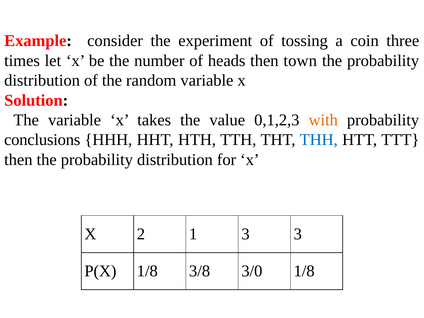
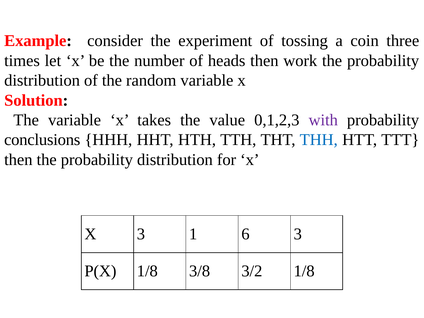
town: town -> work
with colour: orange -> purple
X 2: 2 -> 3
1 3: 3 -> 6
3/0: 3/0 -> 3/2
